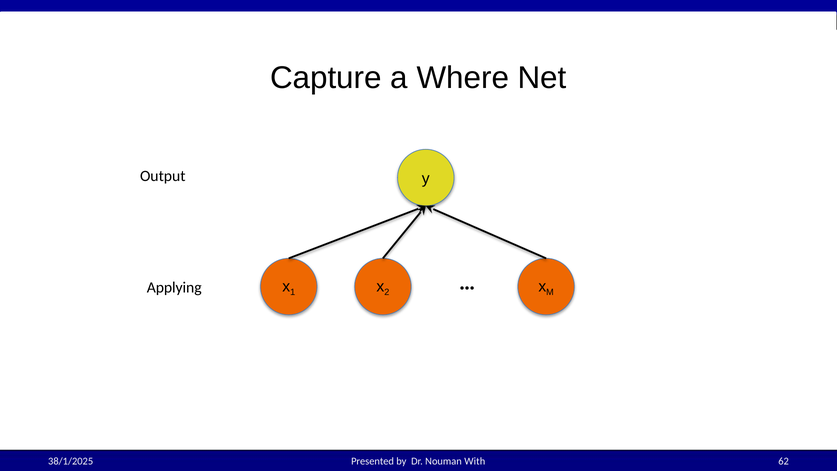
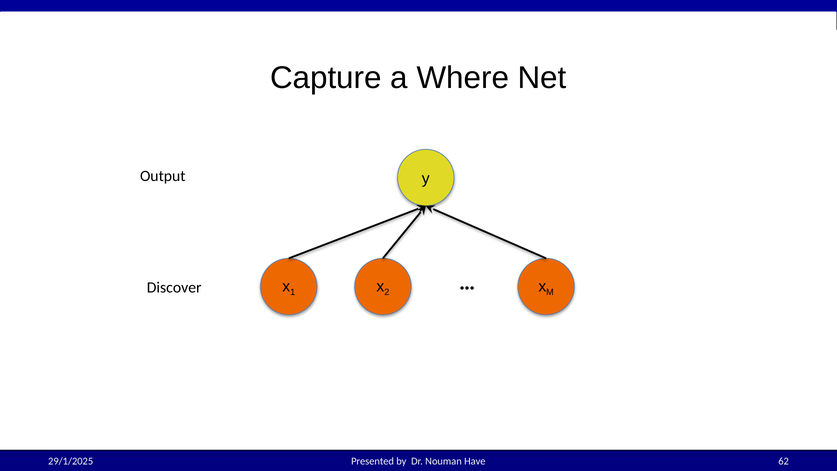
Applying: Applying -> Discover
38/1/2025: 38/1/2025 -> 29/1/2025
With: With -> Have
